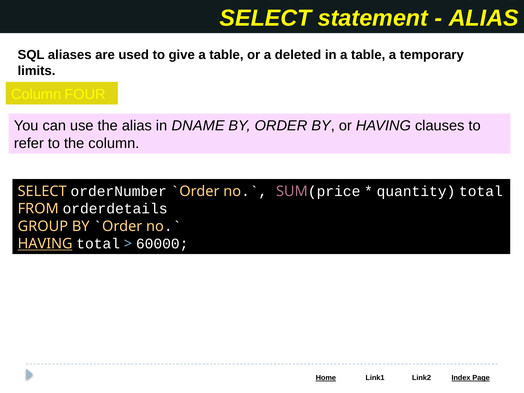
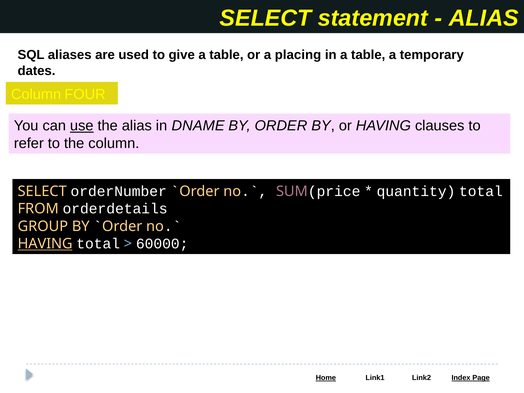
deleted: deleted -> placing
limits: limits -> dates
use underline: none -> present
